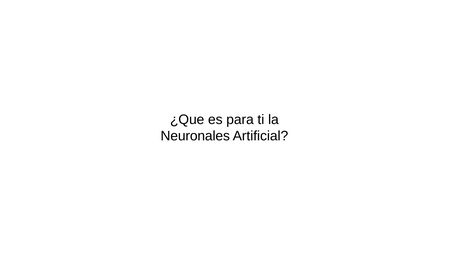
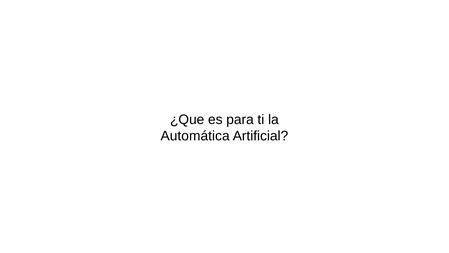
Neuronales: Neuronales -> Automática
